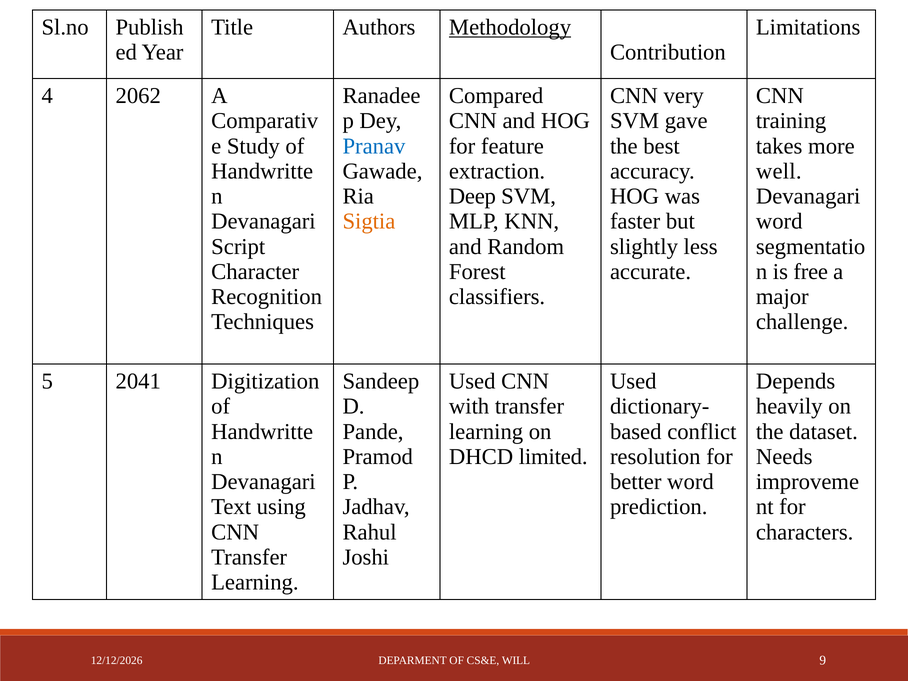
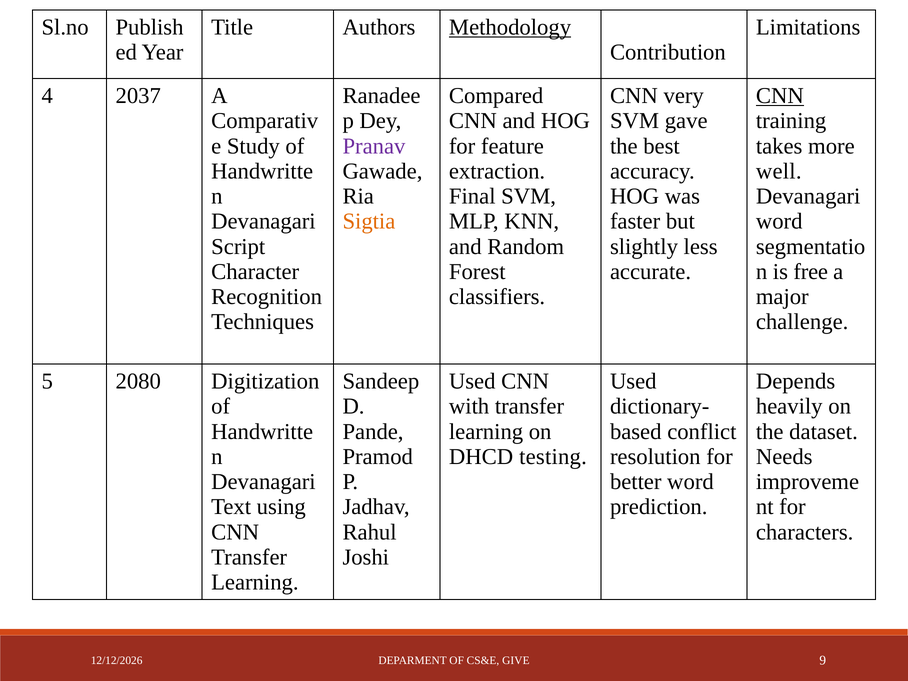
2062: 2062 -> 2037
CNN at (780, 96) underline: none -> present
Pranav colour: blue -> purple
Deep: Deep -> Final
2041: 2041 -> 2080
limited: limited -> testing
WILL: WILL -> GIVE
